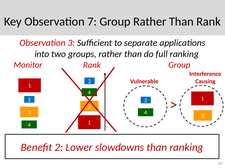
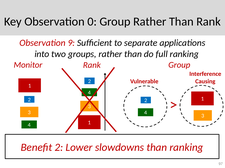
7: 7 -> 0
Observation 3: 3 -> 9
